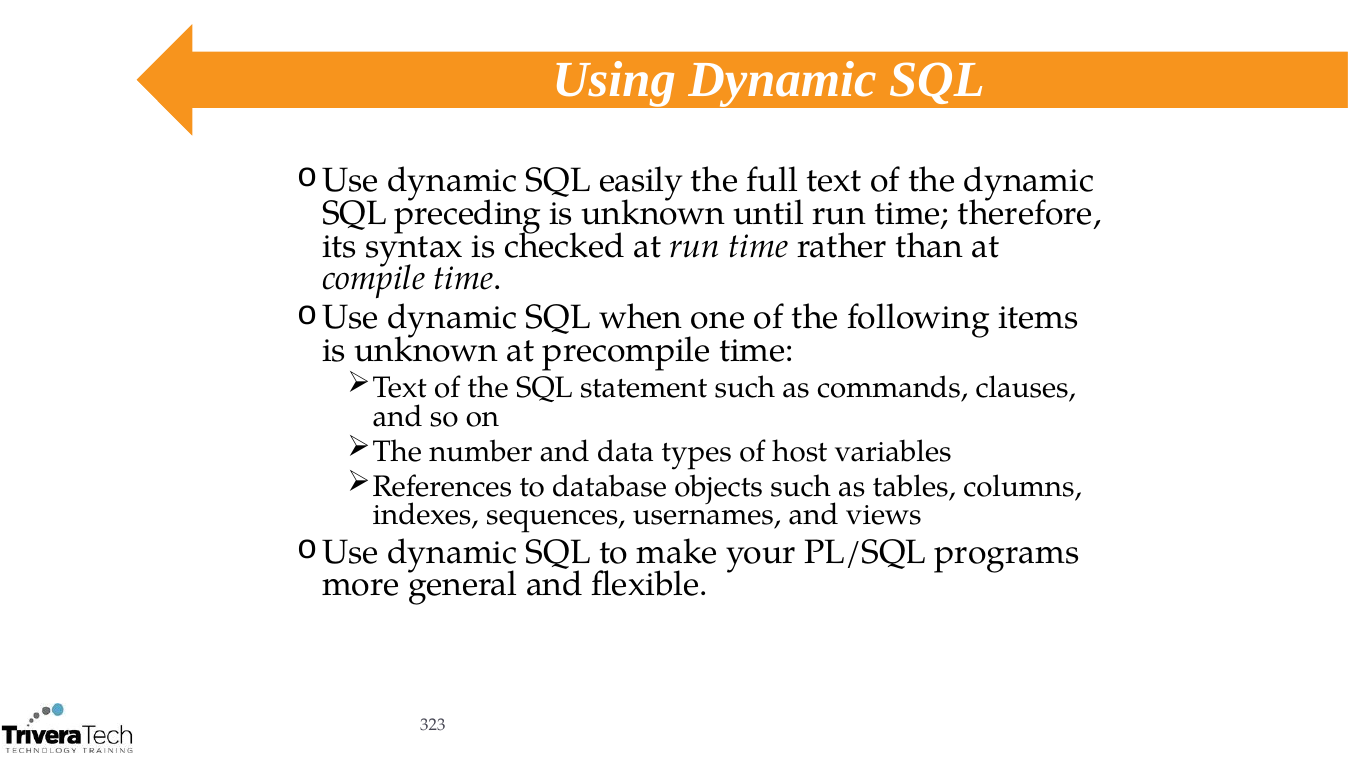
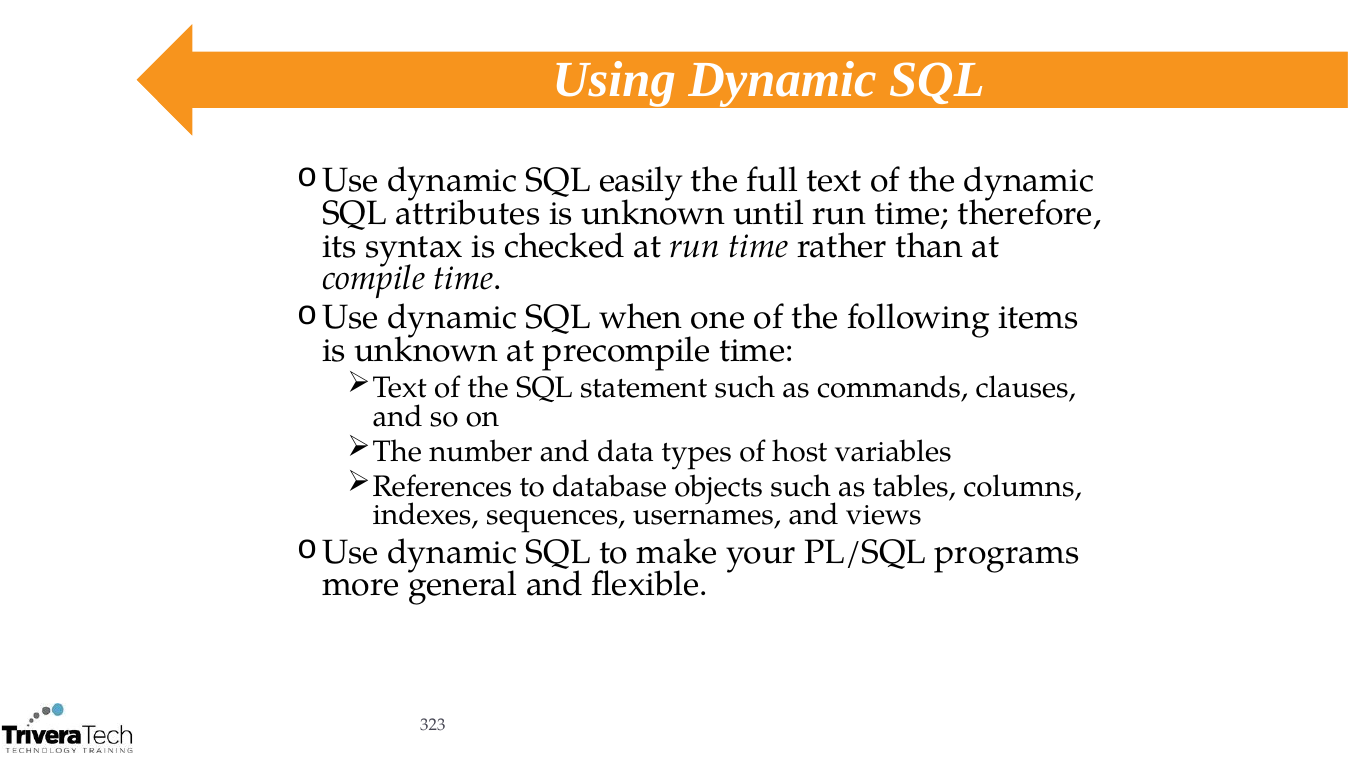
preceding: preceding -> attributes
